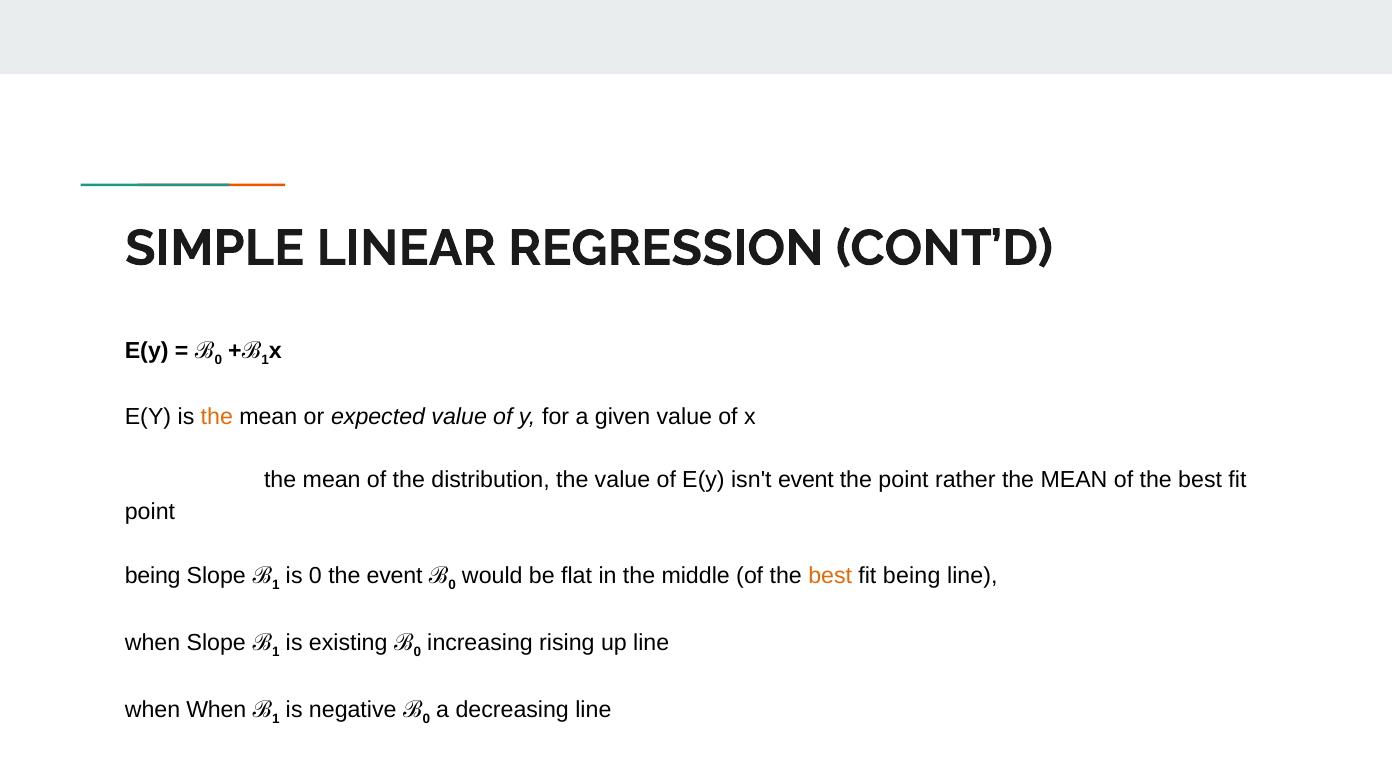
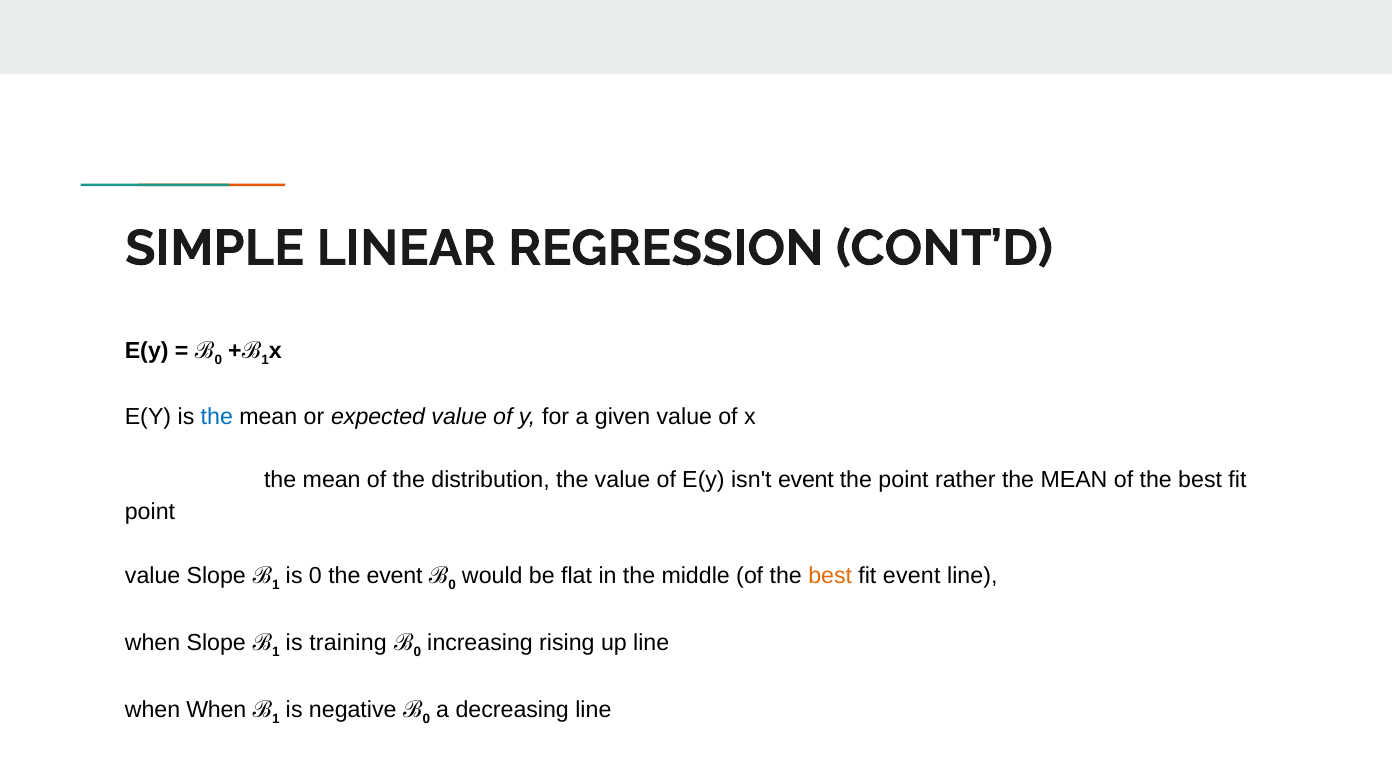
the at (217, 417) colour: orange -> blue
being at (153, 576): being -> value
fit being: being -> event
existing: existing -> training
